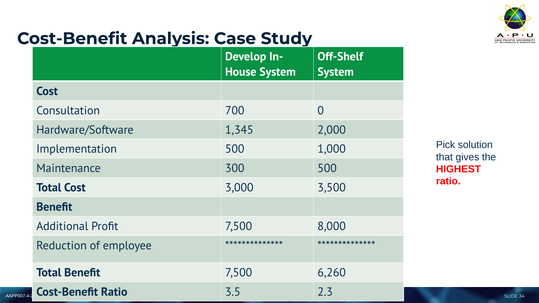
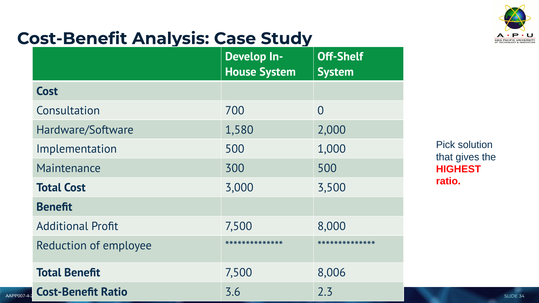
1,345: 1,345 -> 1,580
6,260: 6,260 -> 8,006
3.5: 3.5 -> 3.6
